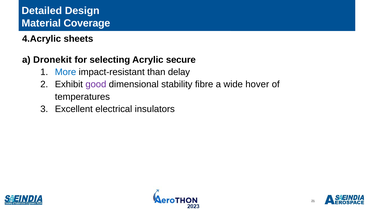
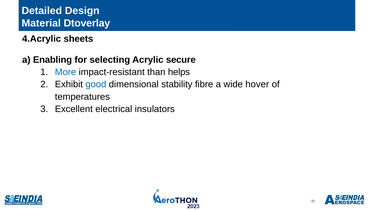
Coverage: Coverage -> Dtoverlay
Dronekit: Dronekit -> Enabling
delay: delay -> helps
good colour: purple -> blue
